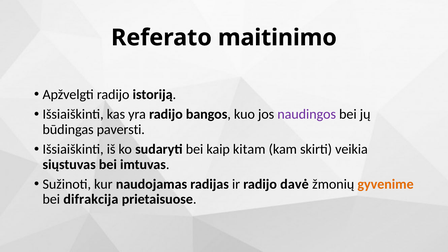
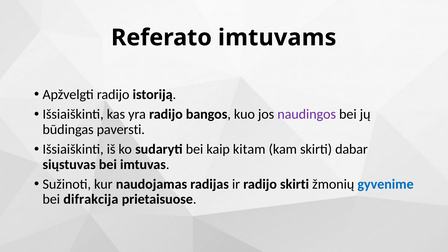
maitinimo: maitinimo -> imtuvams
veikia: veikia -> dabar
radijo davė: davė -> skirti
gyvenime colour: orange -> blue
